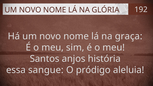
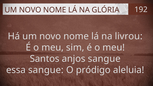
graça: graça -> livrou
anjos história: história -> sangue
